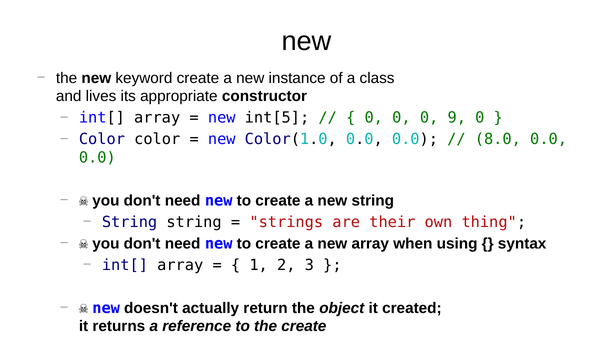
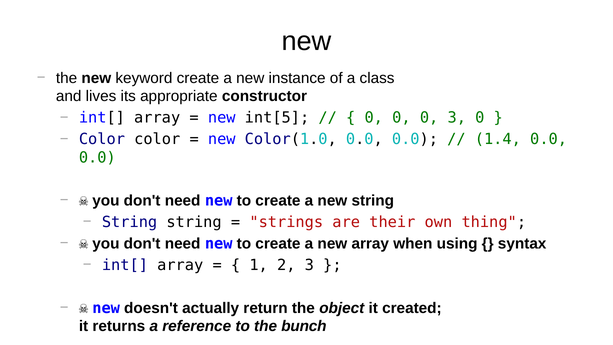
0 9: 9 -> 3
8.0: 8.0 -> 1.4
the create: create -> bunch
